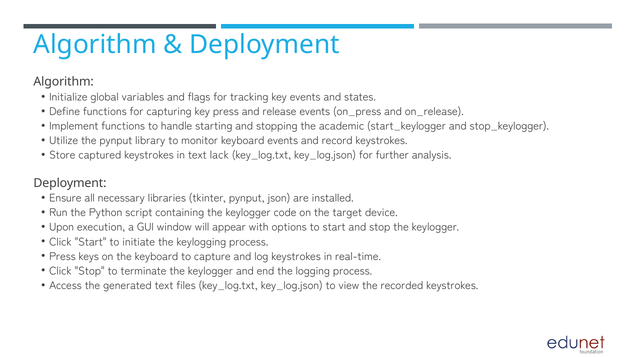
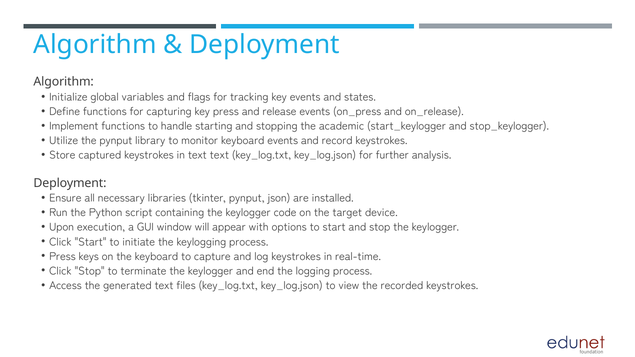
text lack: lack -> text
